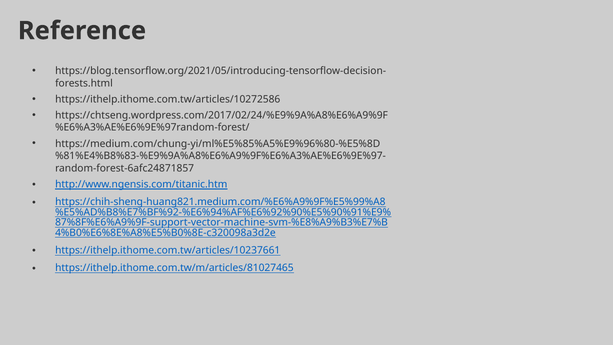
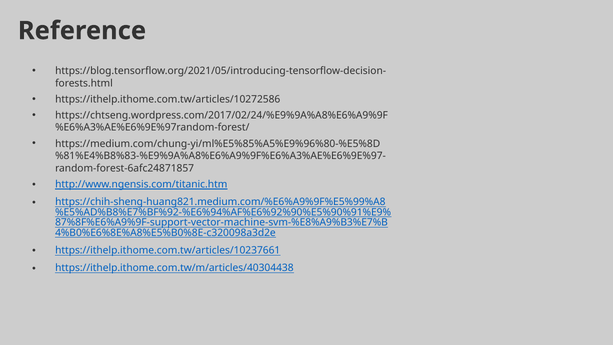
https://ithelp.ithome.com.tw/m/articles/81027465: https://ithelp.ithome.com.tw/m/articles/81027465 -> https://ithelp.ithome.com.tw/m/articles/40304438
